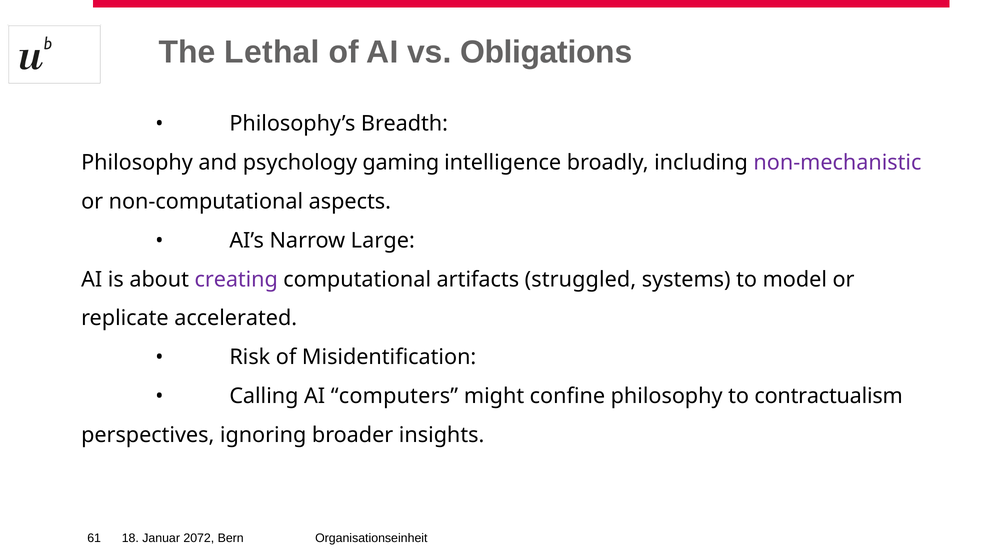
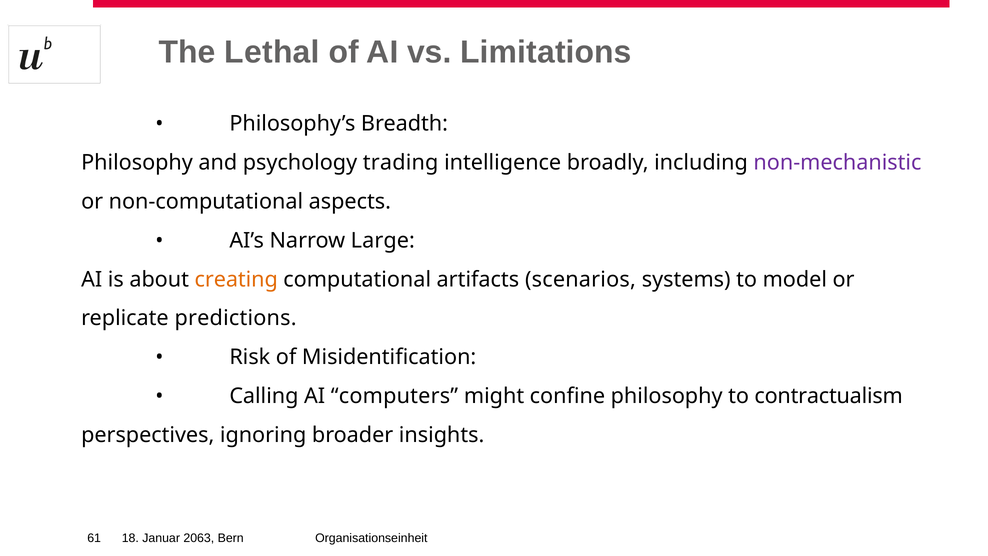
Obligations: Obligations -> Limitations
gaming: gaming -> trading
creating colour: purple -> orange
struggled: struggled -> scenarios
accelerated: accelerated -> predictions
2072: 2072 -> 2063
